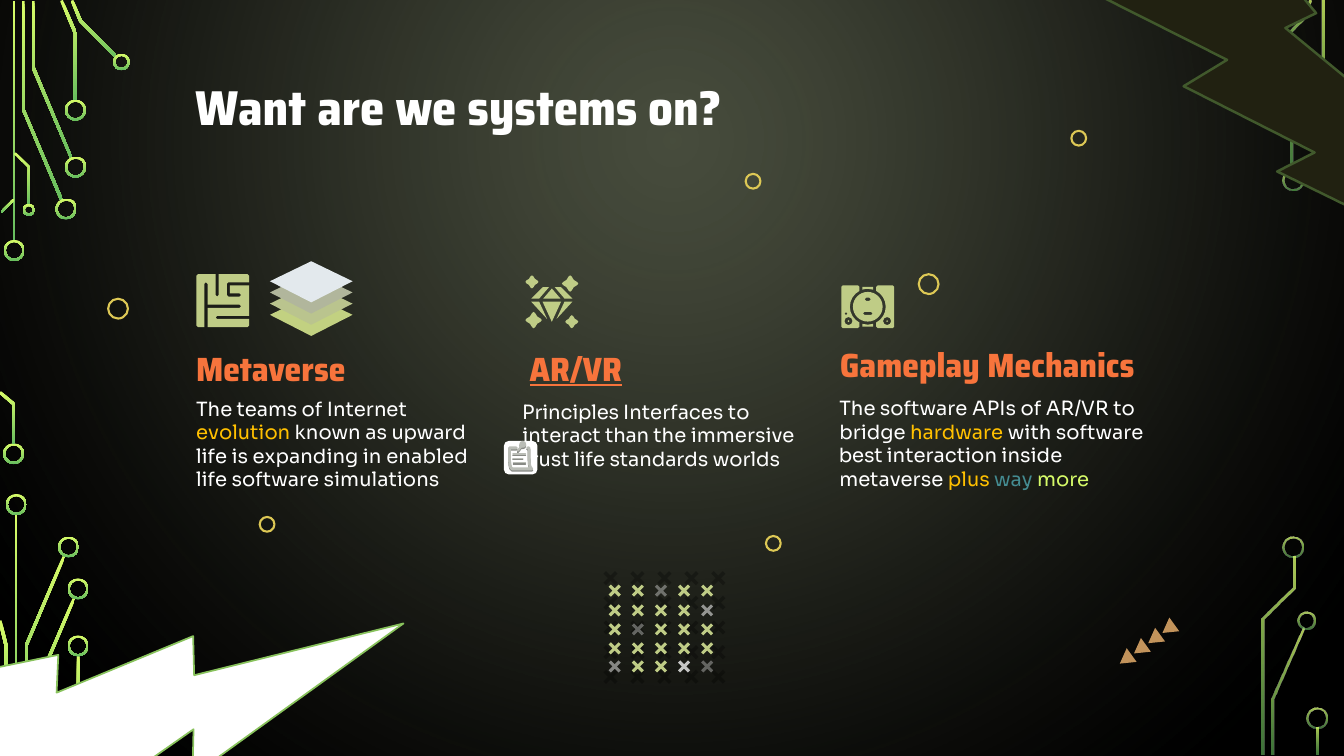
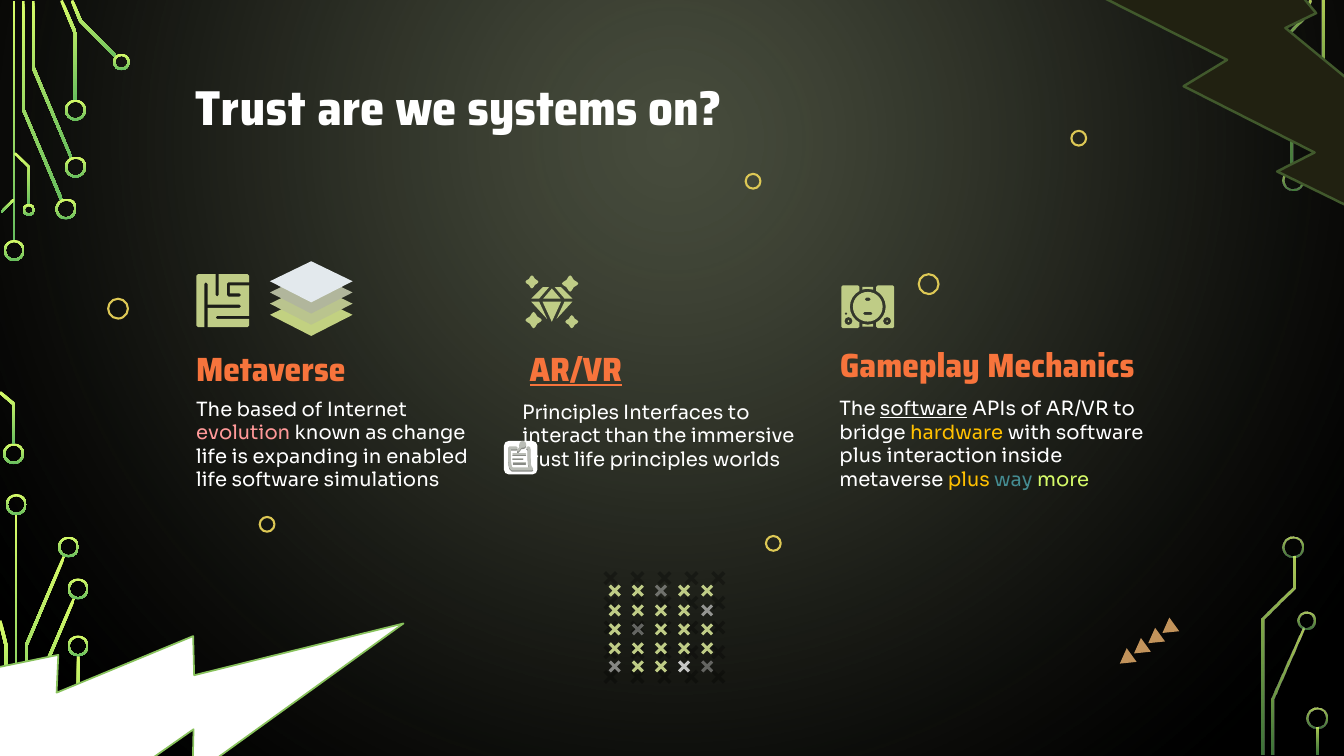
Want at (251, 109): Want -> Trust
software at (924, 409) underline: none -> present
teams: teams -> based
evolution colour: yellow -> pink
upward: upward -> change
best at (861, 456): best -> plus
life standards: standards -> principles
